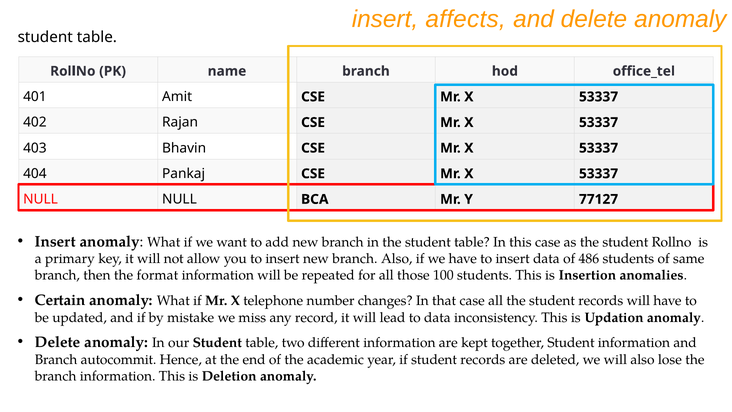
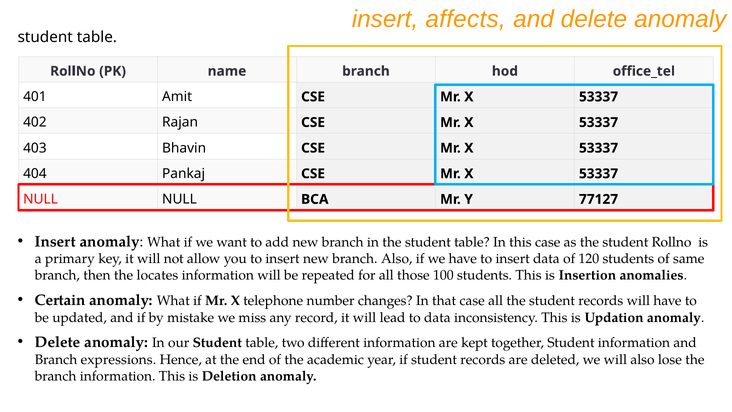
486: 486 -> 120
format: format -> locates
autocommit: autocommit -> expressions
